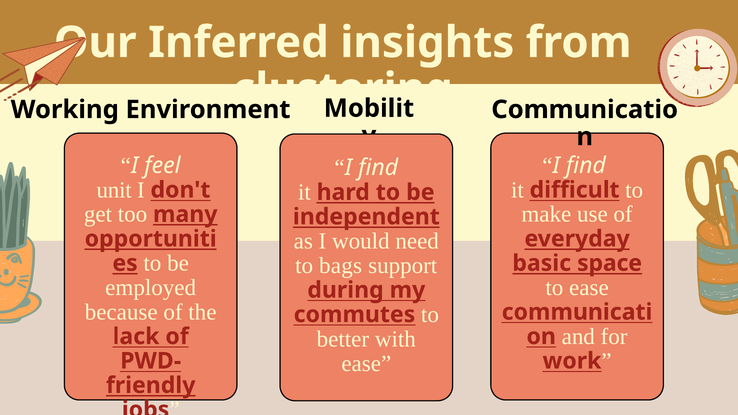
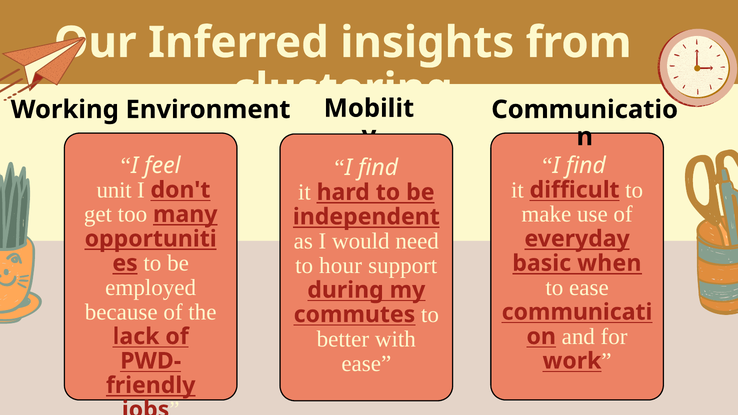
bags: bags -> hour
space: space -> when
